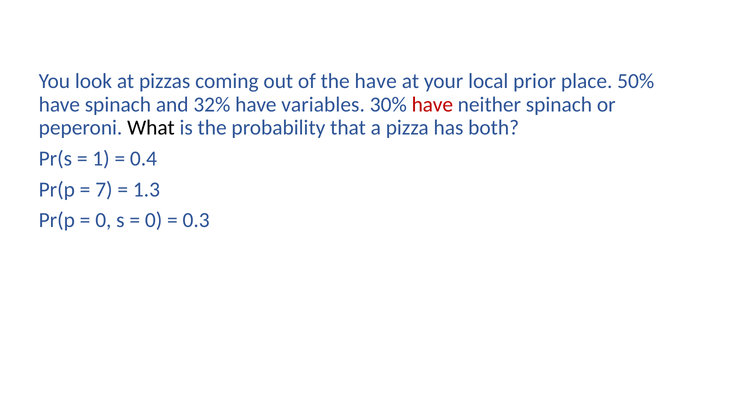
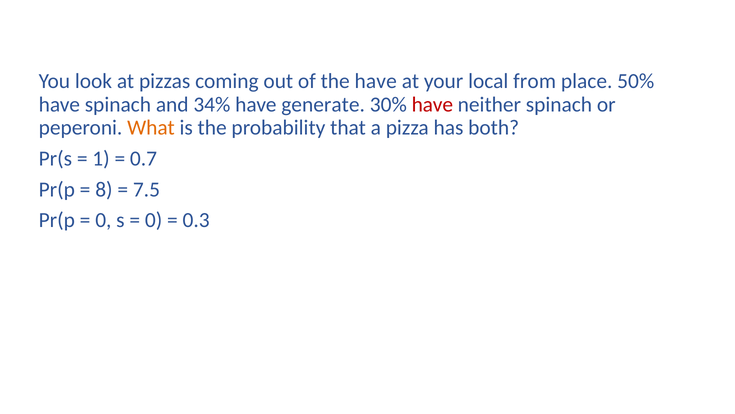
prior: prior -> from
32%: 32% -> 34%
variables: variables -> generate
What colour: black -> orange
0.4: 0.4 -> 0.7
7: 7 -> 8
1.3: 1.3 -> 7.5
